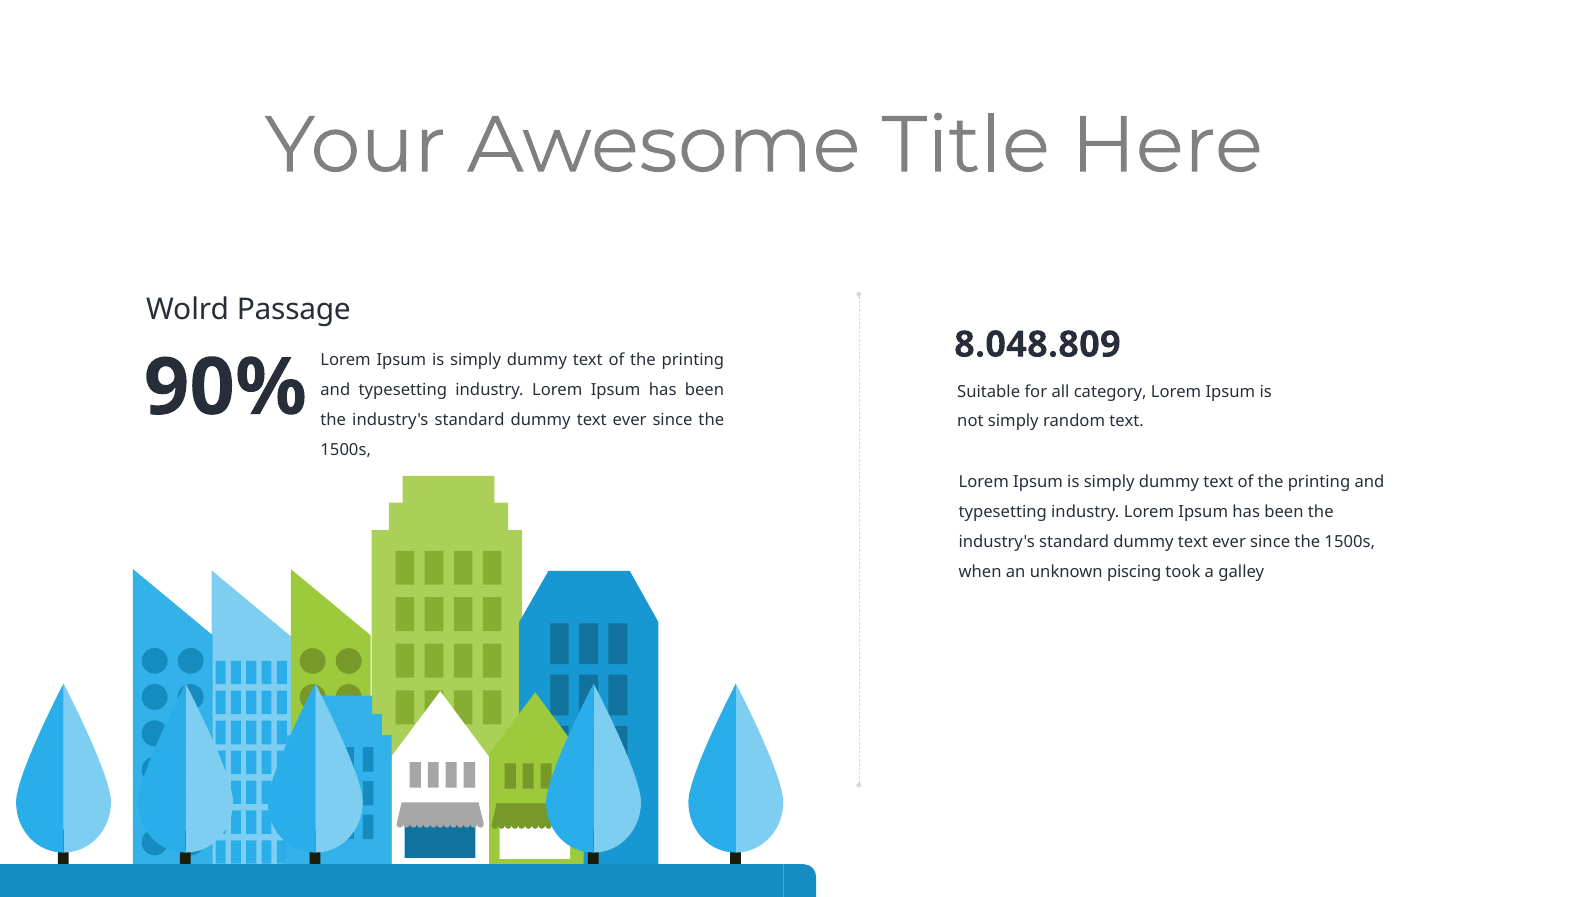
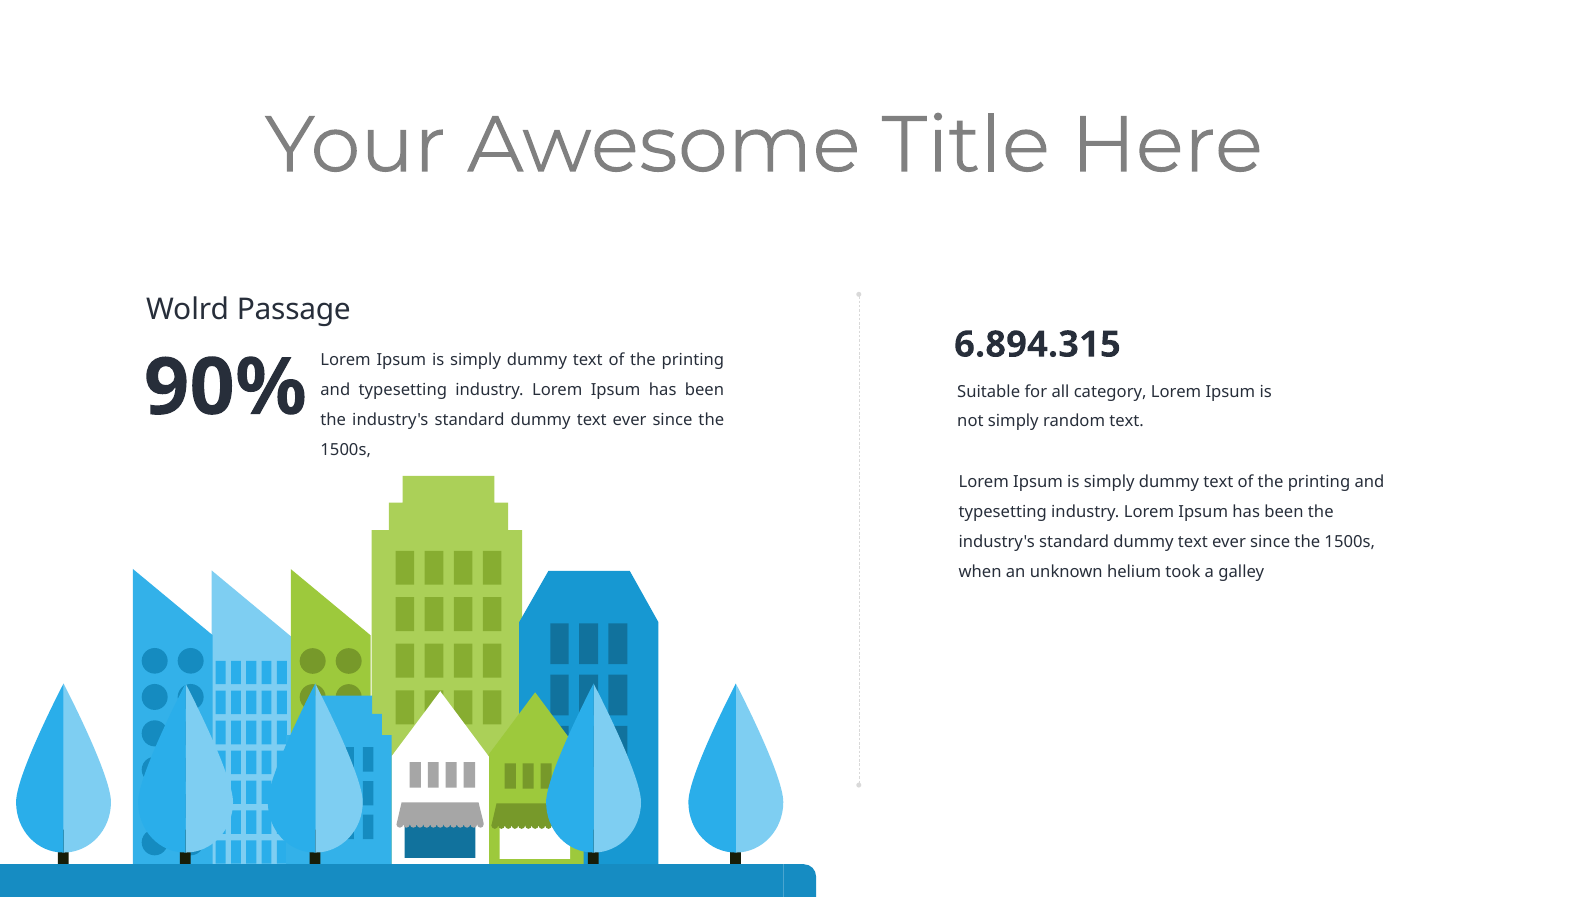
8.048.809: 8.048.809 -> 6.894.315
piscing: piscing -> helium
